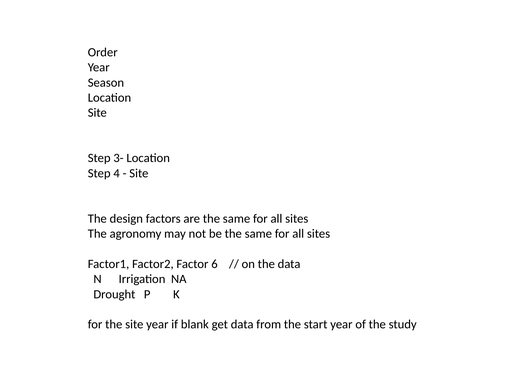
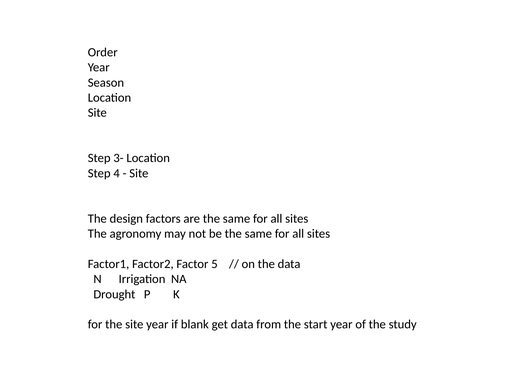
6: 6 -> 5
